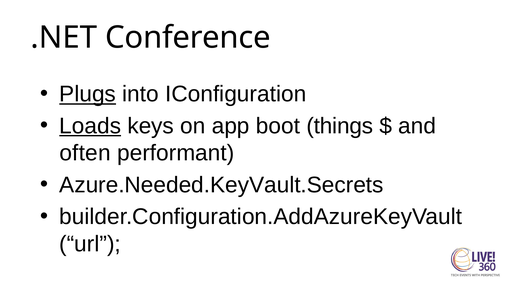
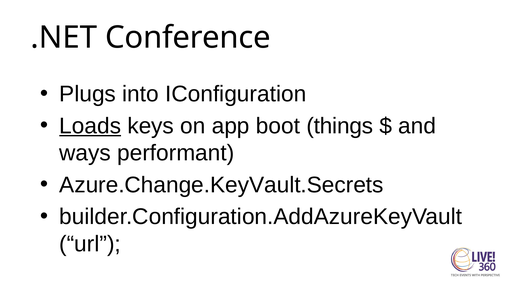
Plugs underline: present -> none
often: often -> ways
Azure.Needed.KeyVault.Secrets: Azure.Needed.KeyVault.Secrets -> Azure.Change.KeyVault.Secrets
